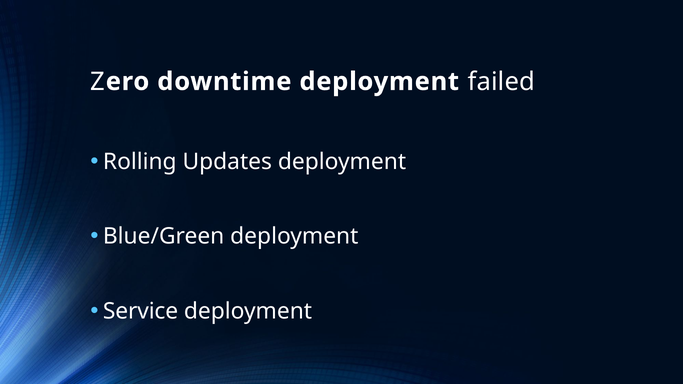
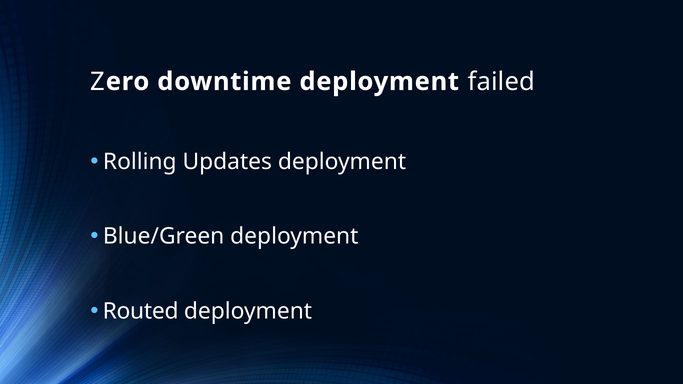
Service: Service -> Routed
